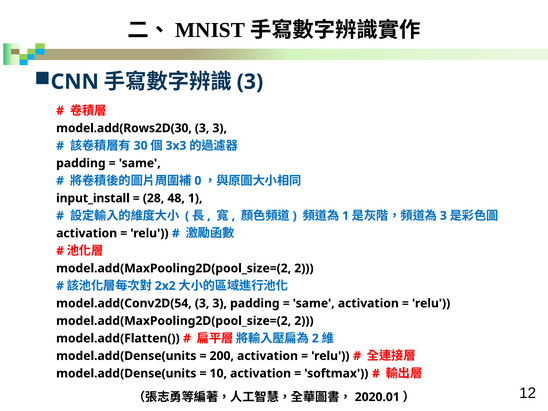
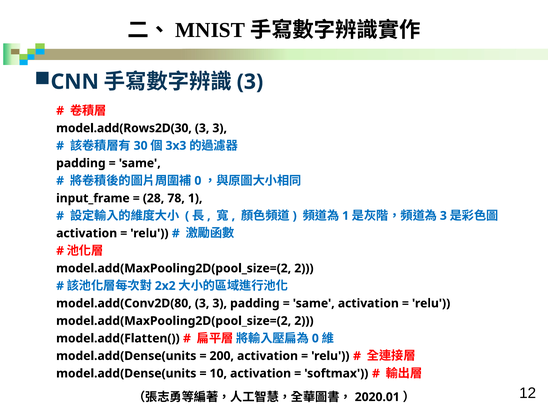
input_install: input_install -> input_frame
48: 48 -> 78
model.add(Conv2D(54: model.add(Conv2D(54 -> model.add(Conv2D(80
2 at (315, 338): 2 -> 0
